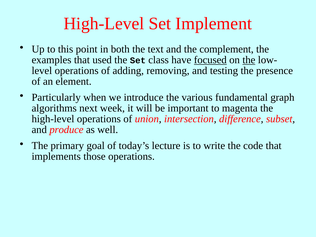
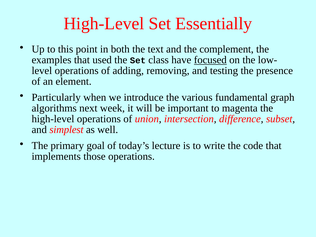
Implement: Implement -> Essentially
the at (249, 60) underline: present -> none
produce: produce -> simplest
